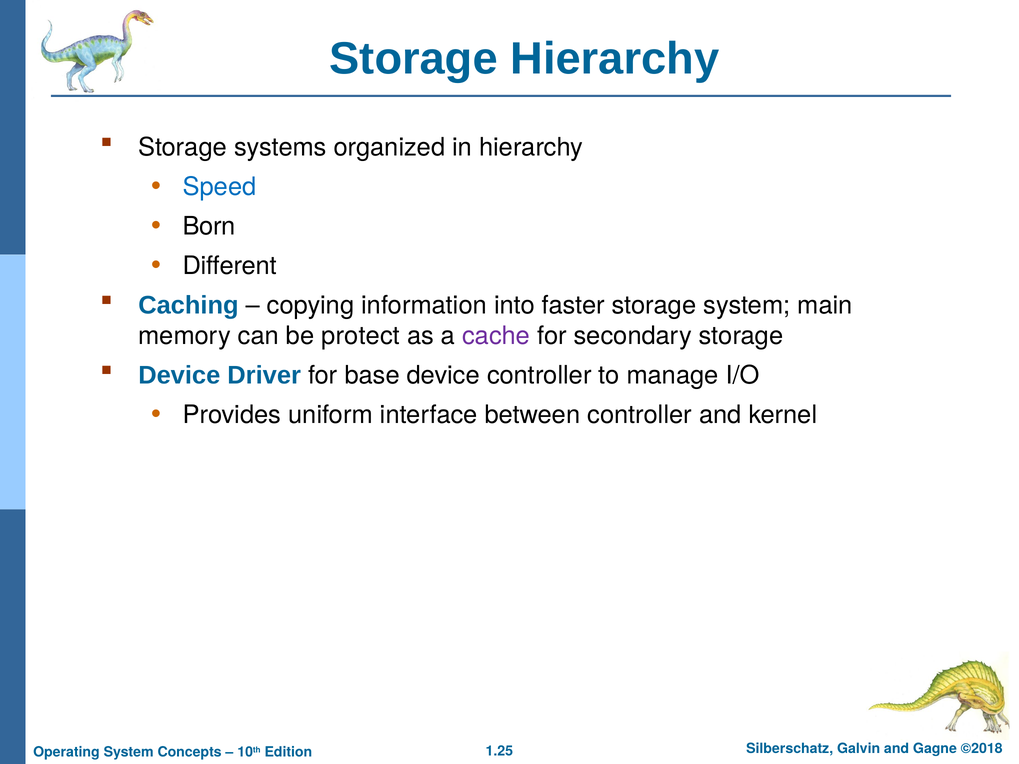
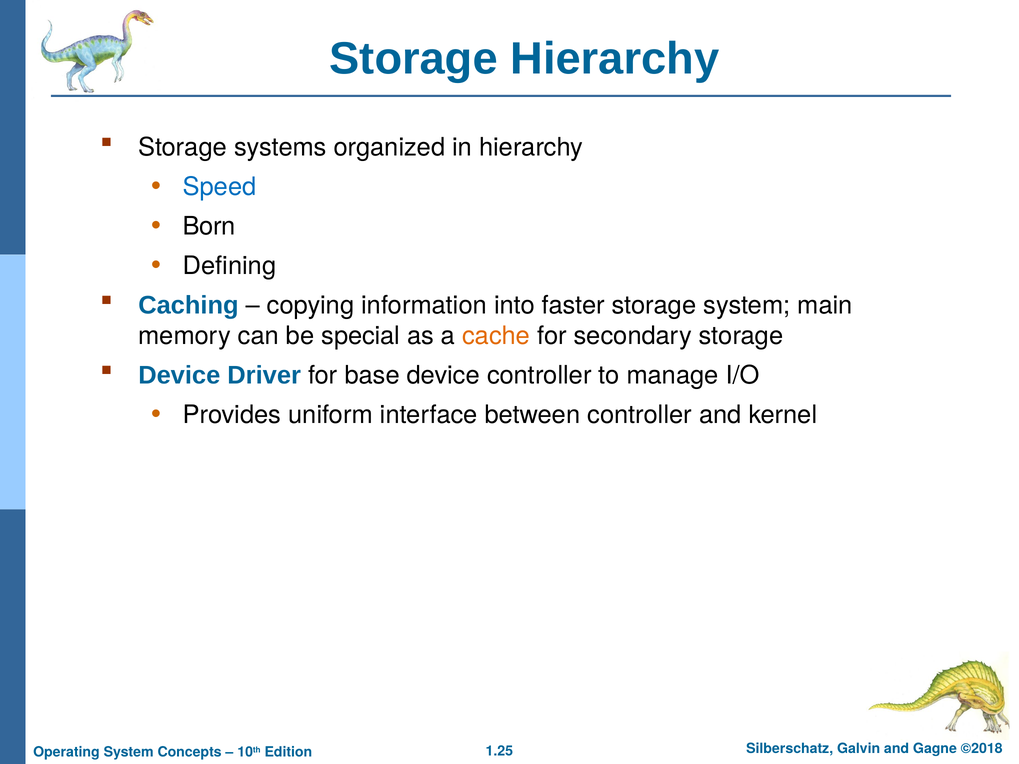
Different: Different -> Defining
protect: protect -> special
cache colour: purple -> orange
